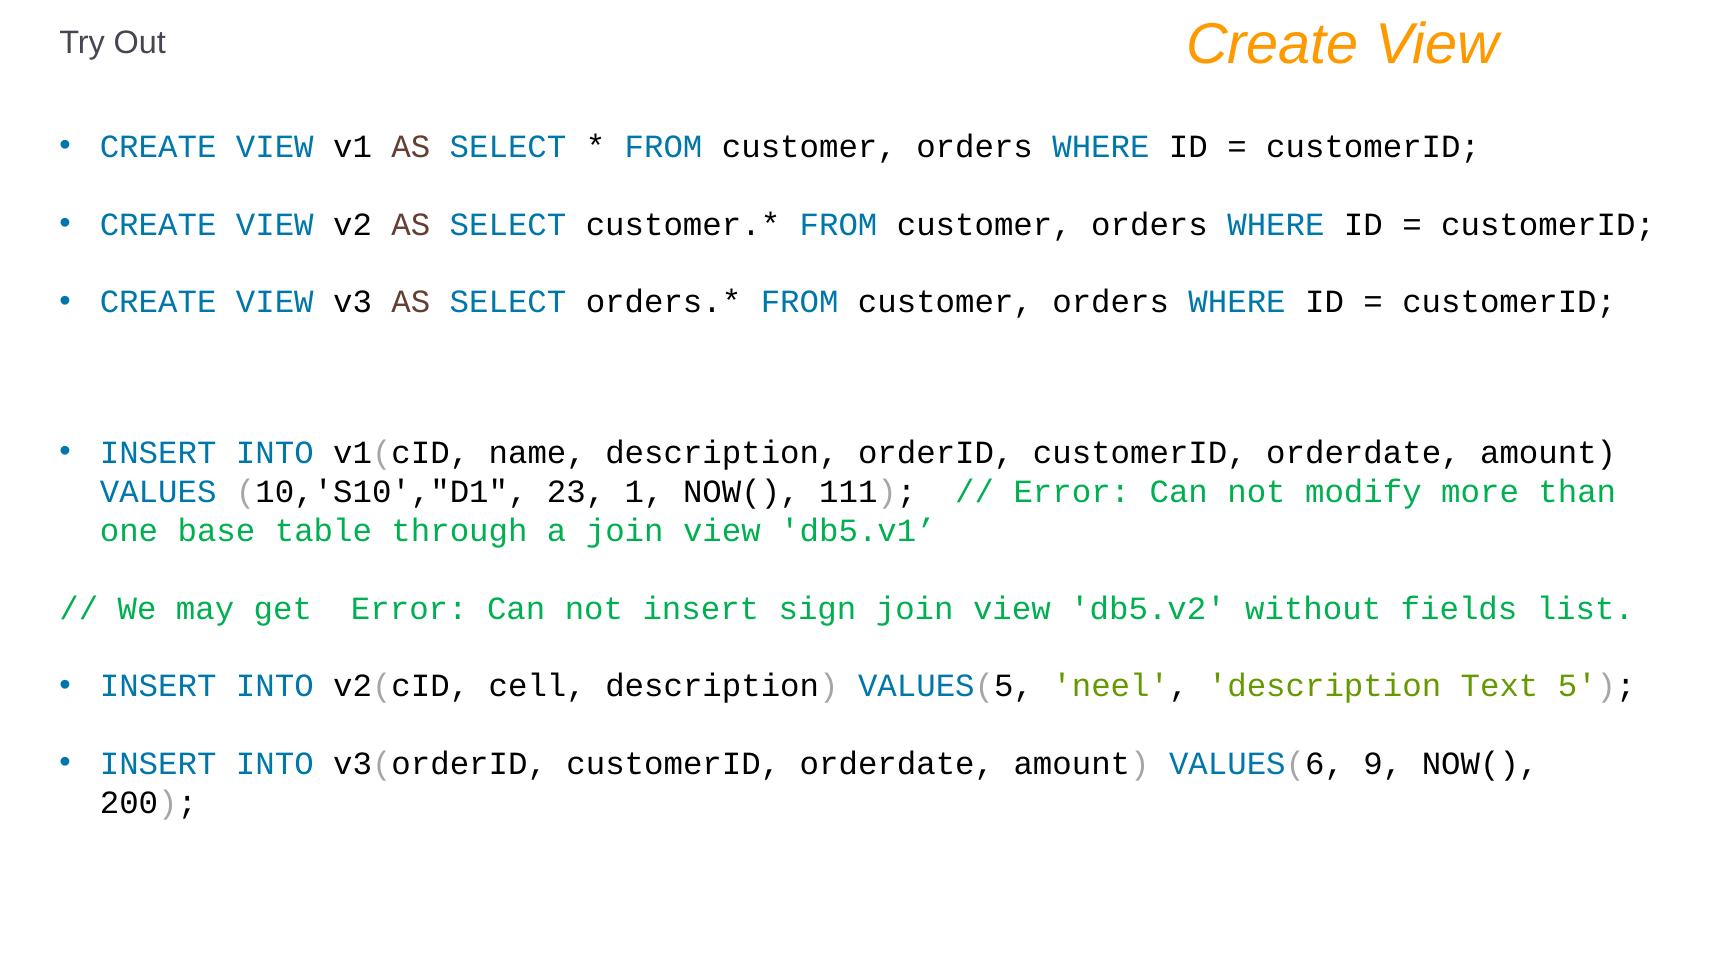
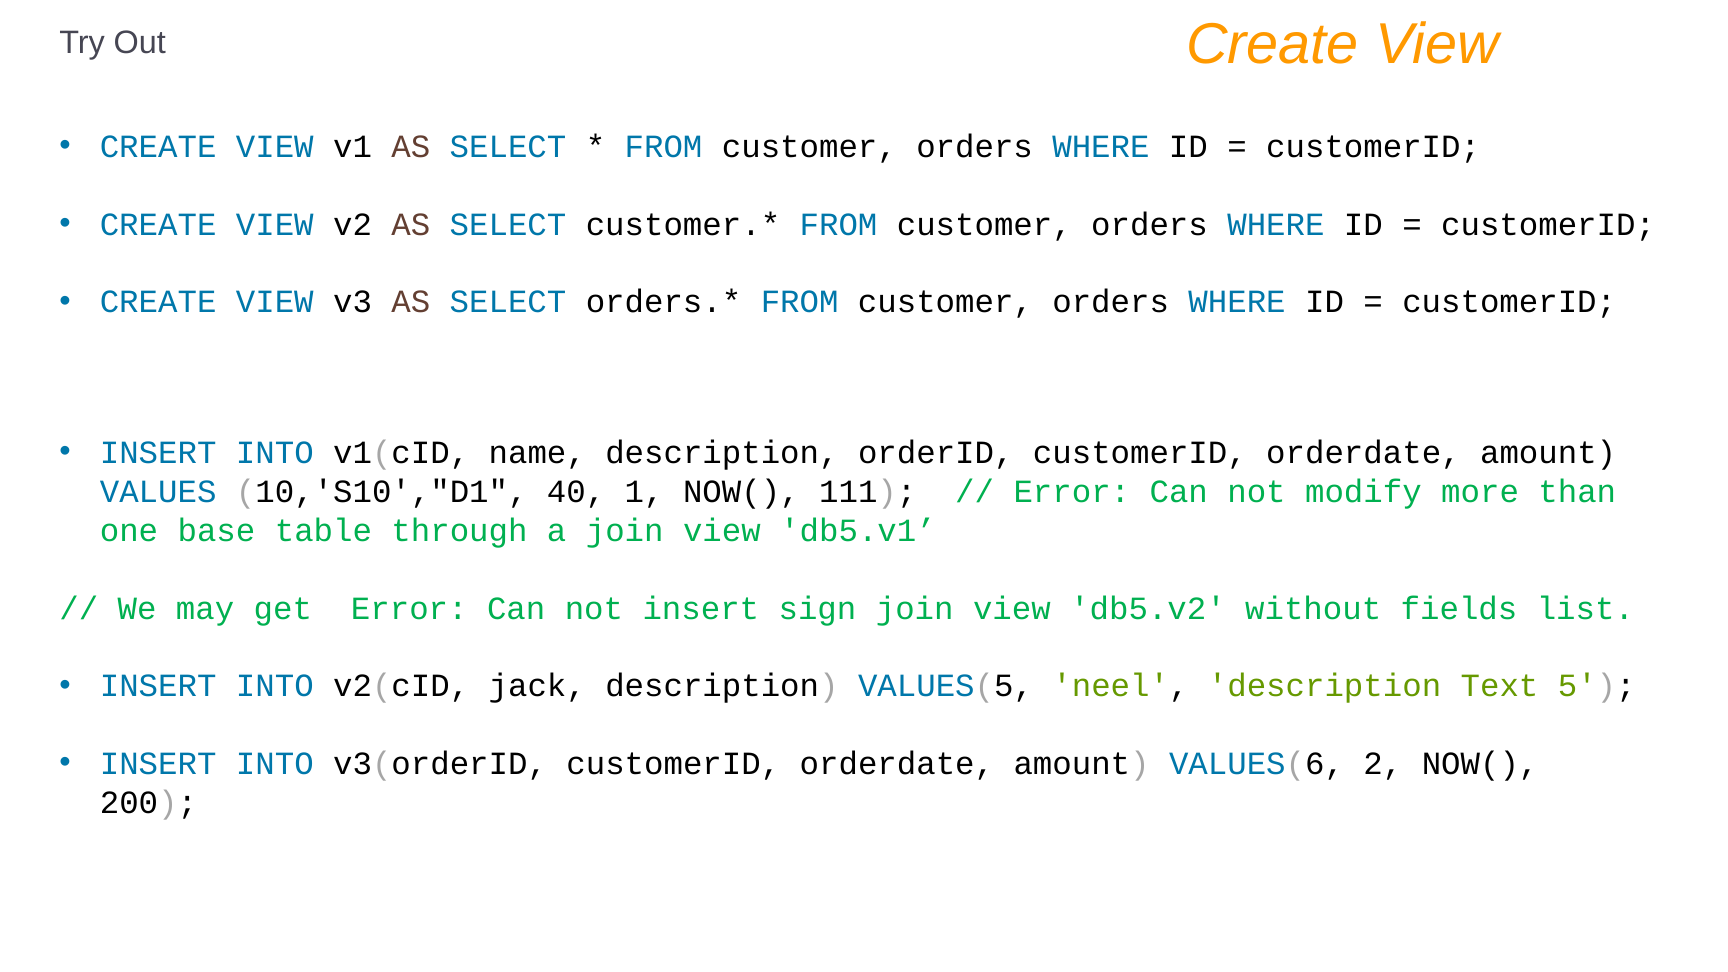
23: 23 -> 40
cell: cell -> jack
9: 9 -> 2
